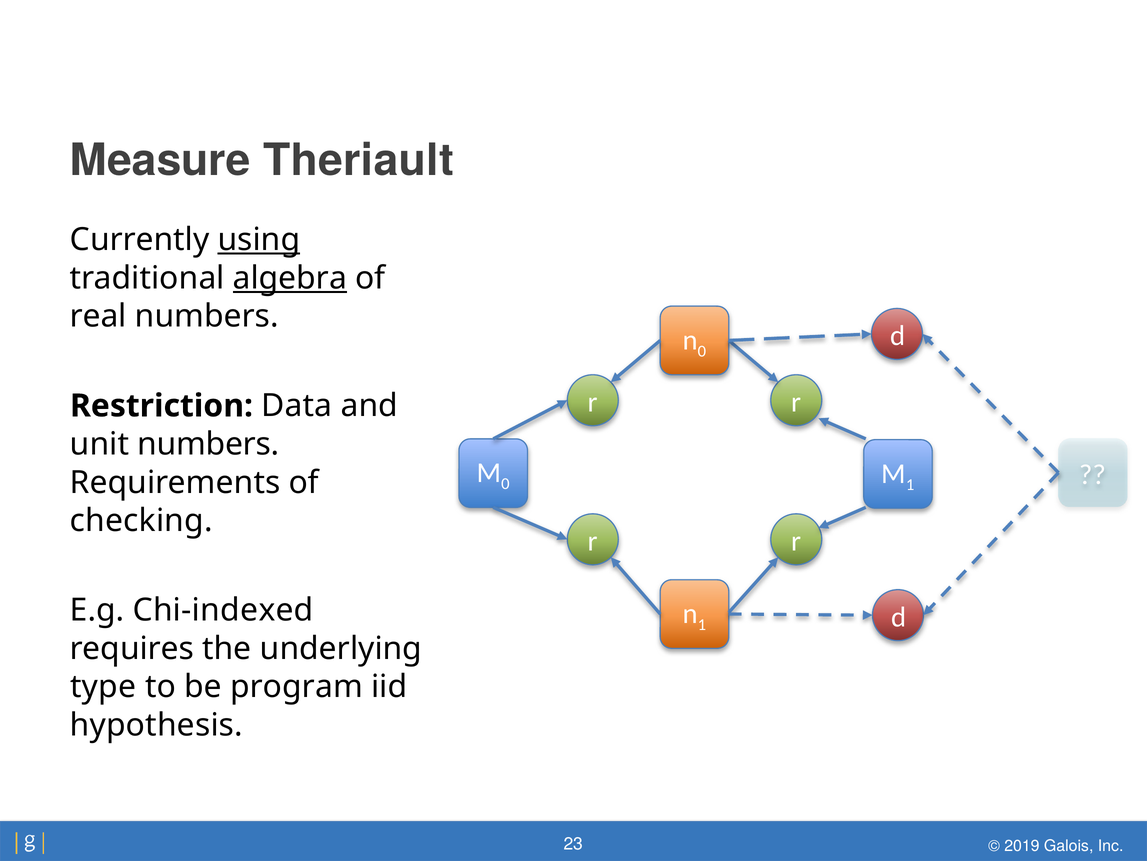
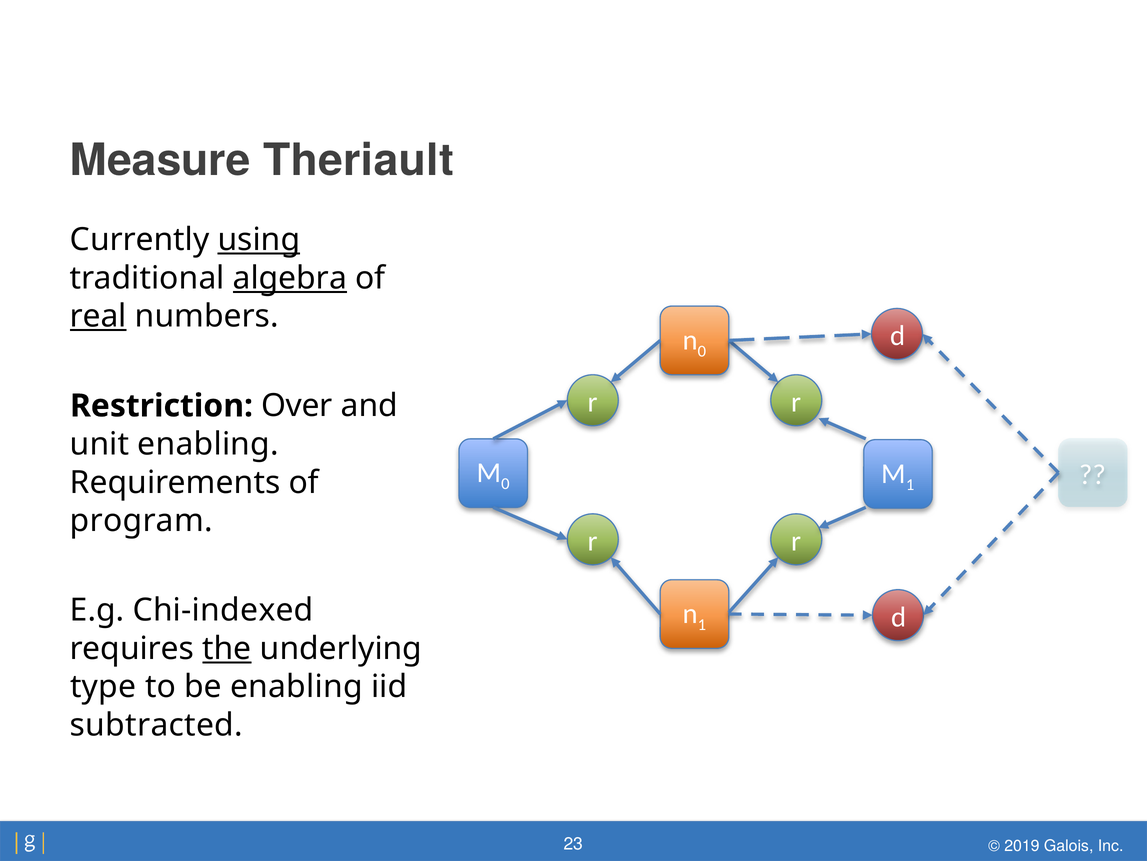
real underline: none -> present
Data: Data -> Over
unit numbers: numbers -> enabling
checking: checking -> program
the underline: none -> present
be program: program -> enabling
hypothesis: hypothesis -> subtracted
